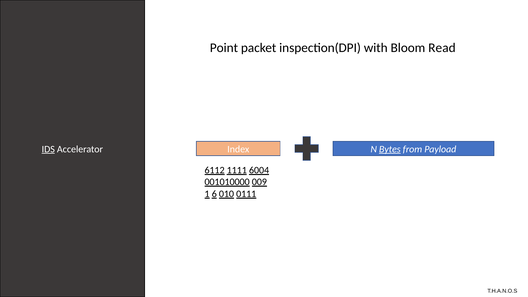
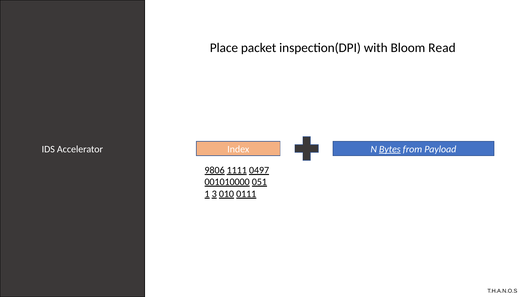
Point: Point -> Place
IDS underline: present -> none
6112: 6112 -> 9806
6004: 6004 -> 0497
009: 009 -> 051
6: 6 -> 3
